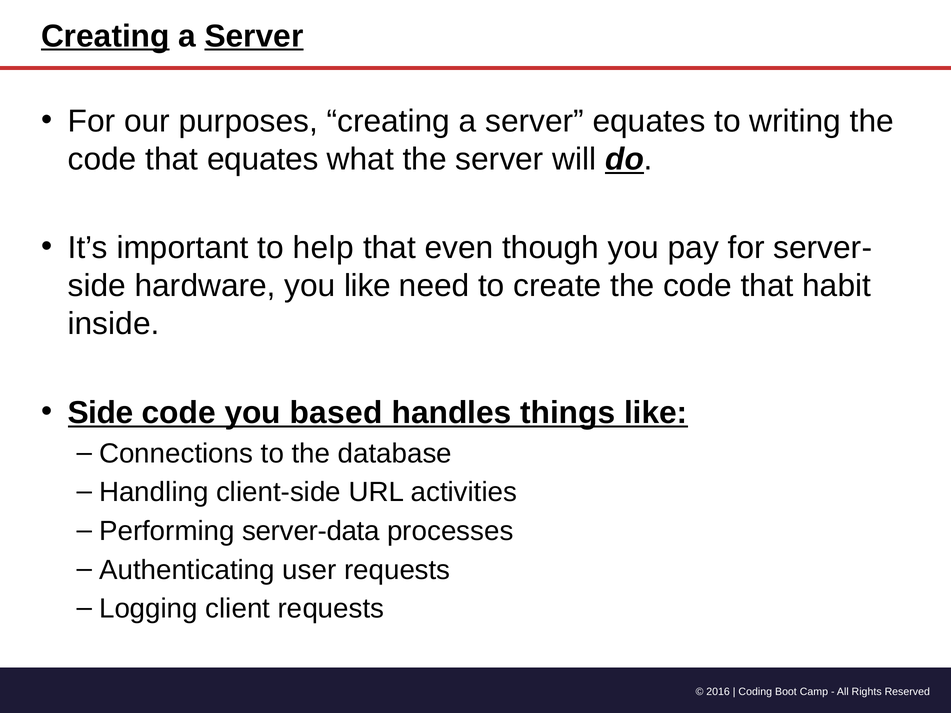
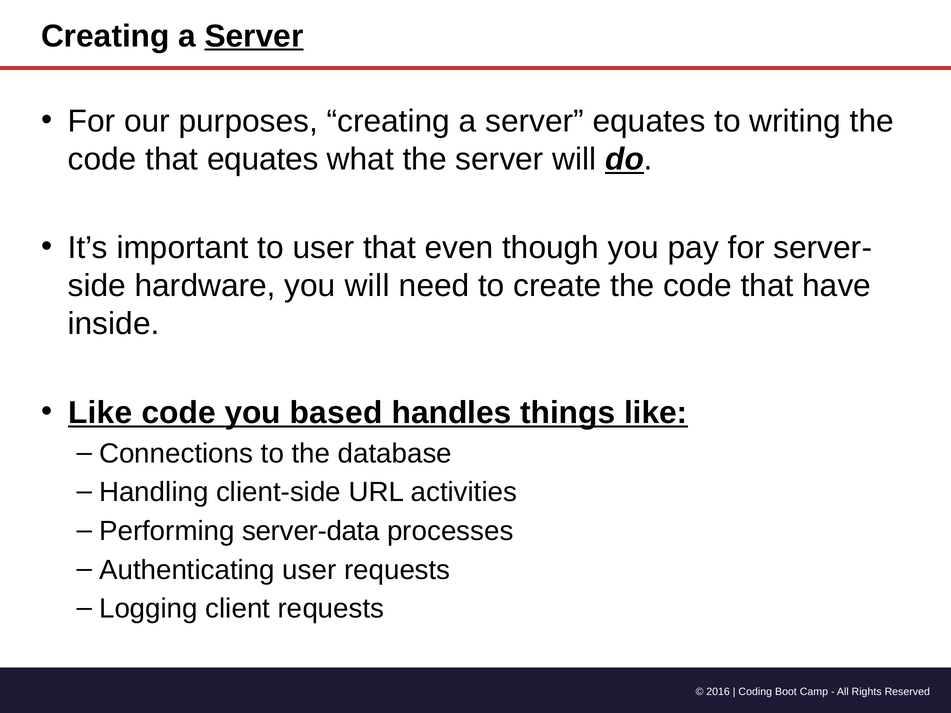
Creating at (105, 36) underline: present -> none
to help: help -> user
you like: like -> will
habit: habit -> have
Side at (101, 413): Side -> Like
